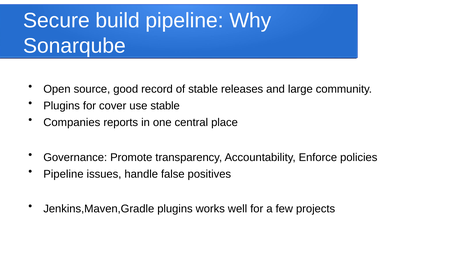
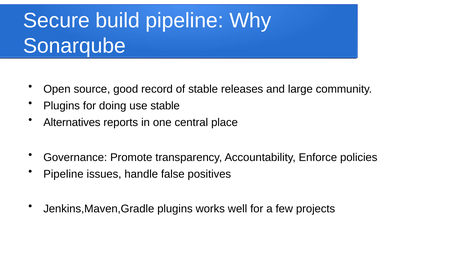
cover: cover -> doing
Companies: Companies -> Alternatives
